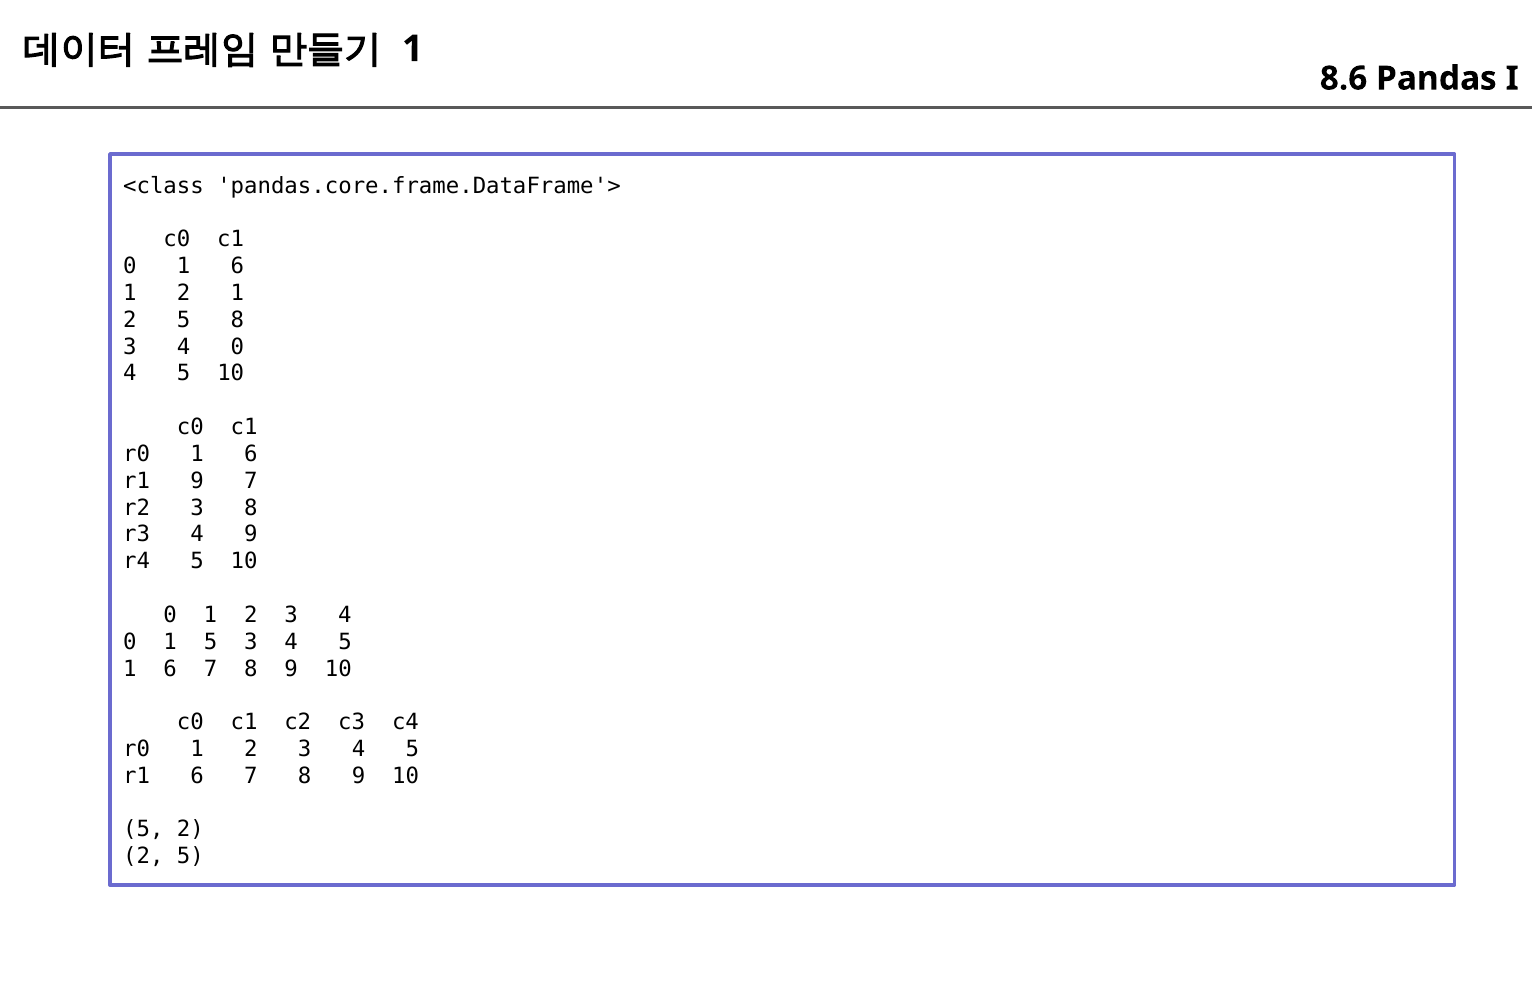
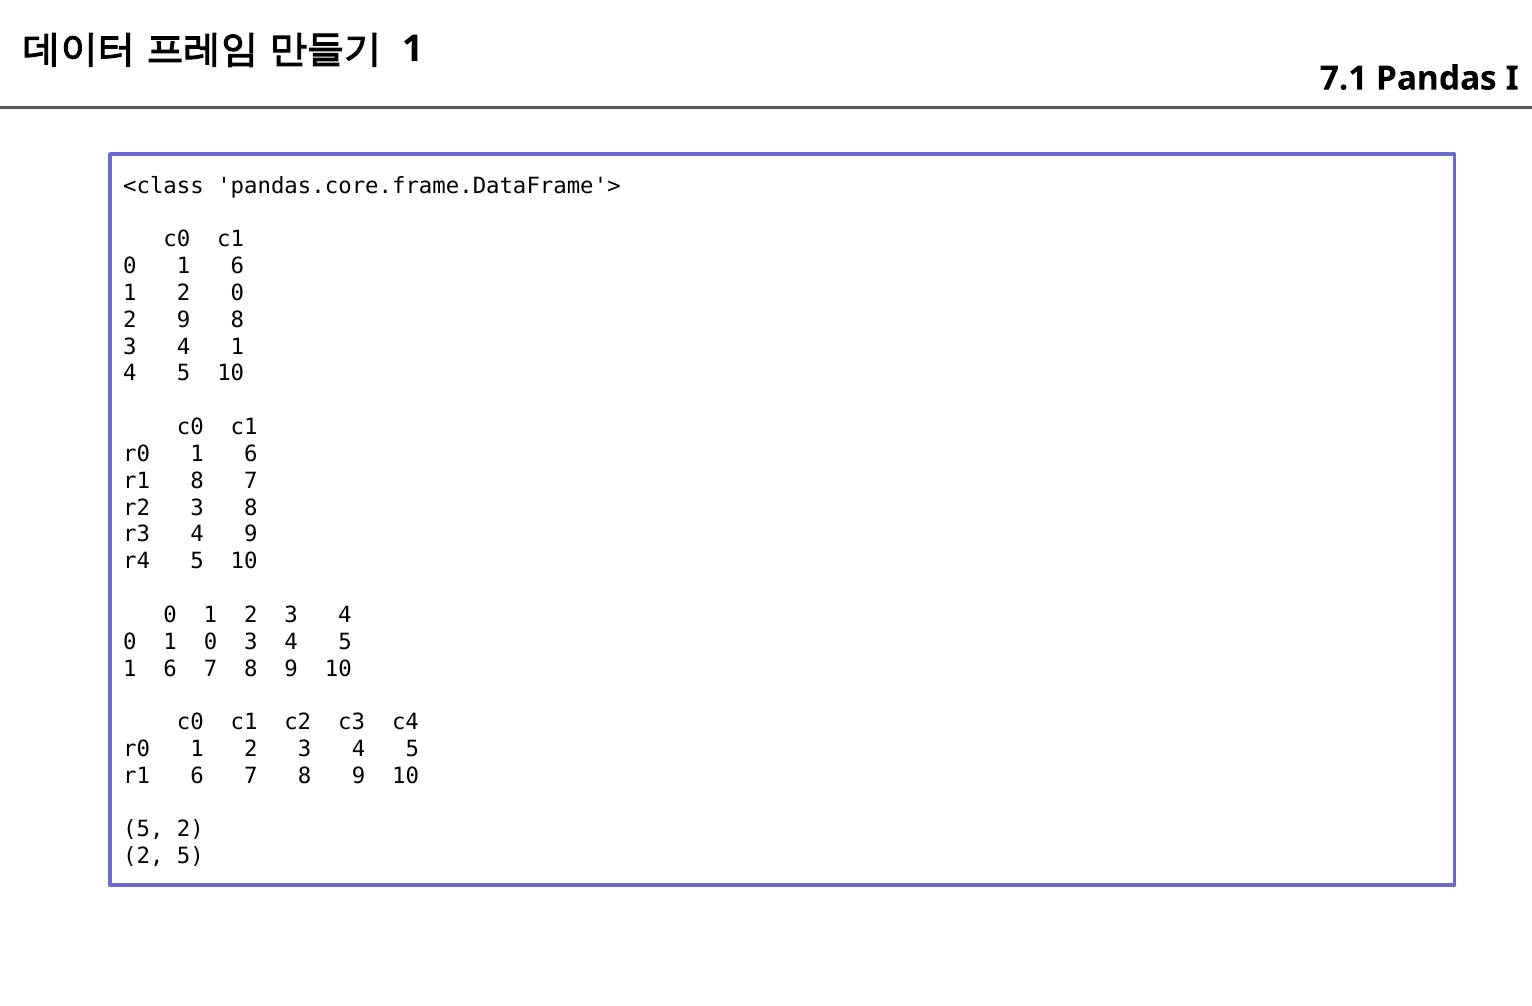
8.6: 8.6 -> 7.1
2 1: 1 -> 0
5 at (184, 320): 5 -> 9
0 at (237, 347): 0 -> 1
r1 9: 9 -> 8
1 5: 5 -> 0
